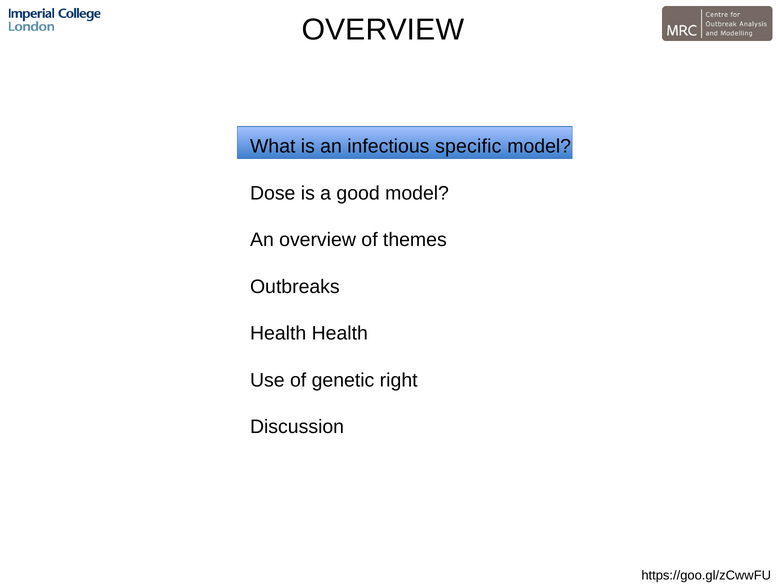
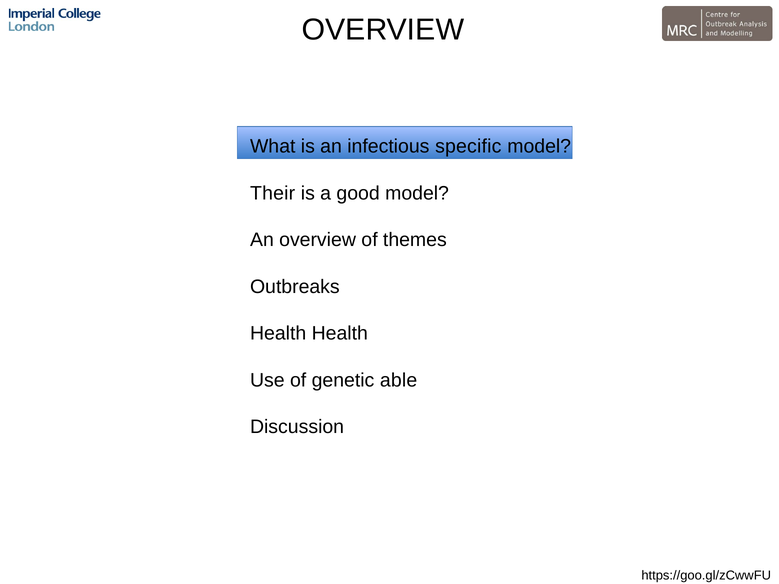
Dose: Dose -> Their
right: right -> able
